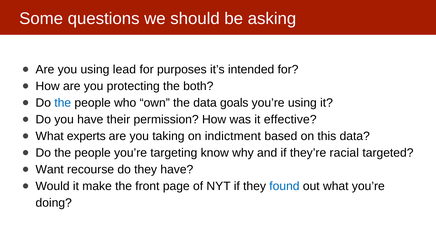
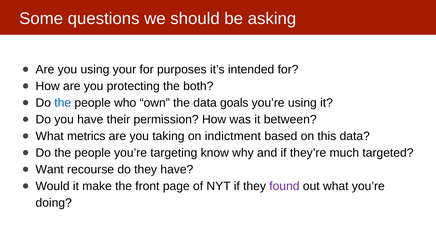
lead: lead -> your
effective: effective -> between
experts: experts -> metrics
racial: racial -> much
found colour: blue -> purple
